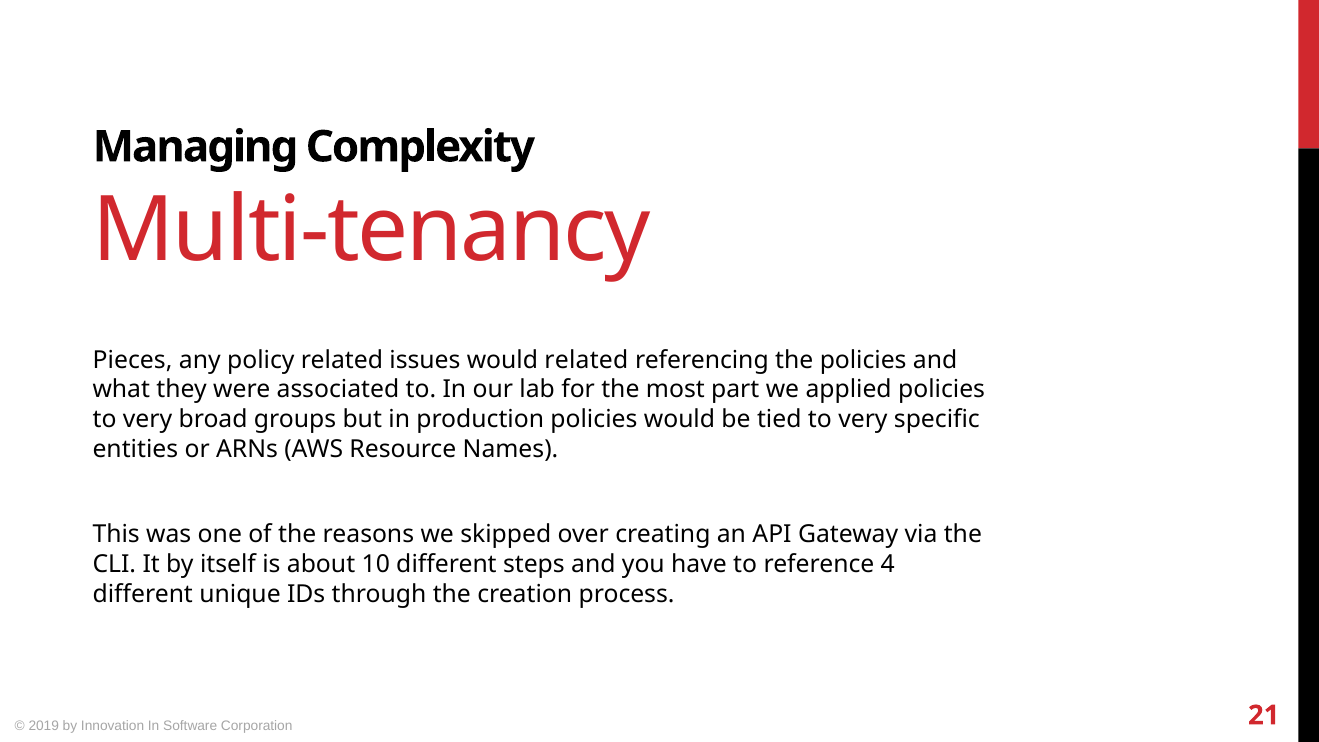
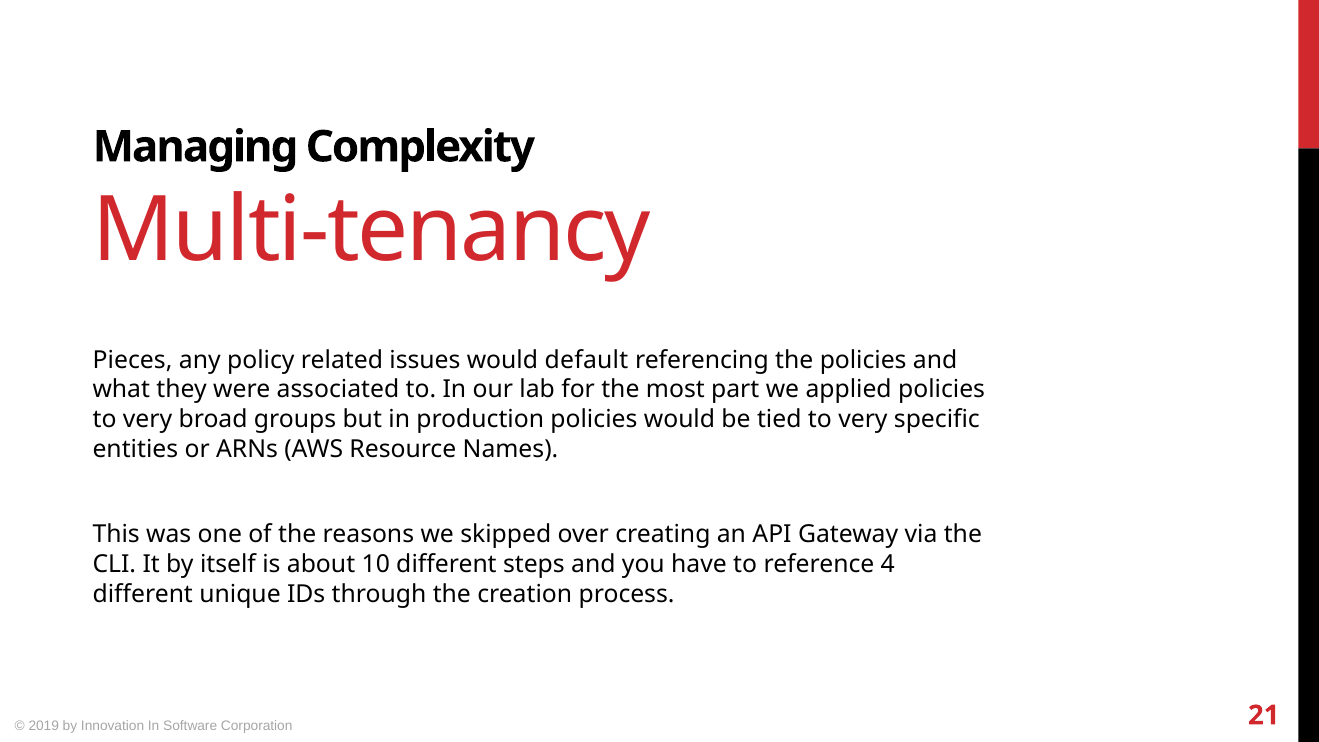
would related: related -> default
